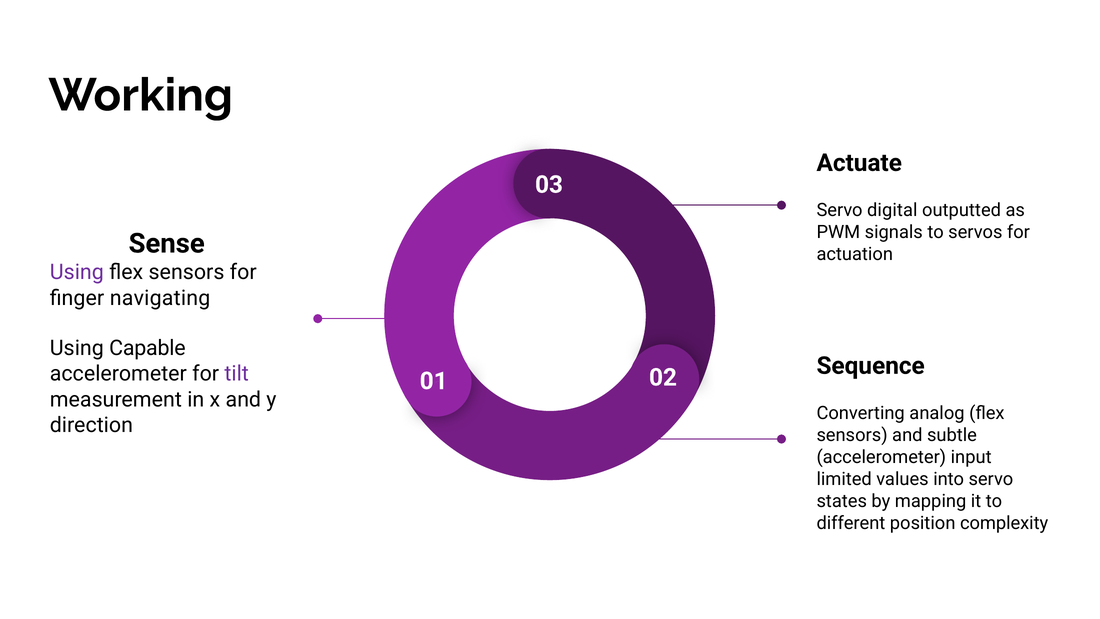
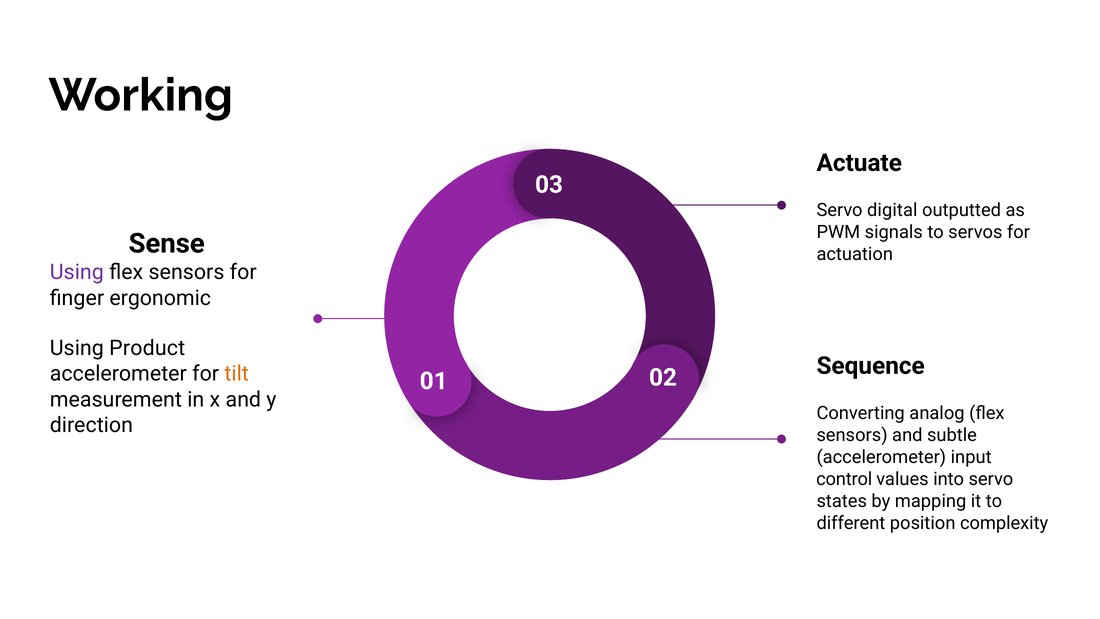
navigating: navigating -> ergonomic
Capable: Capable -> Product
tilt colour: purple -> orange
limited: limited -> control
